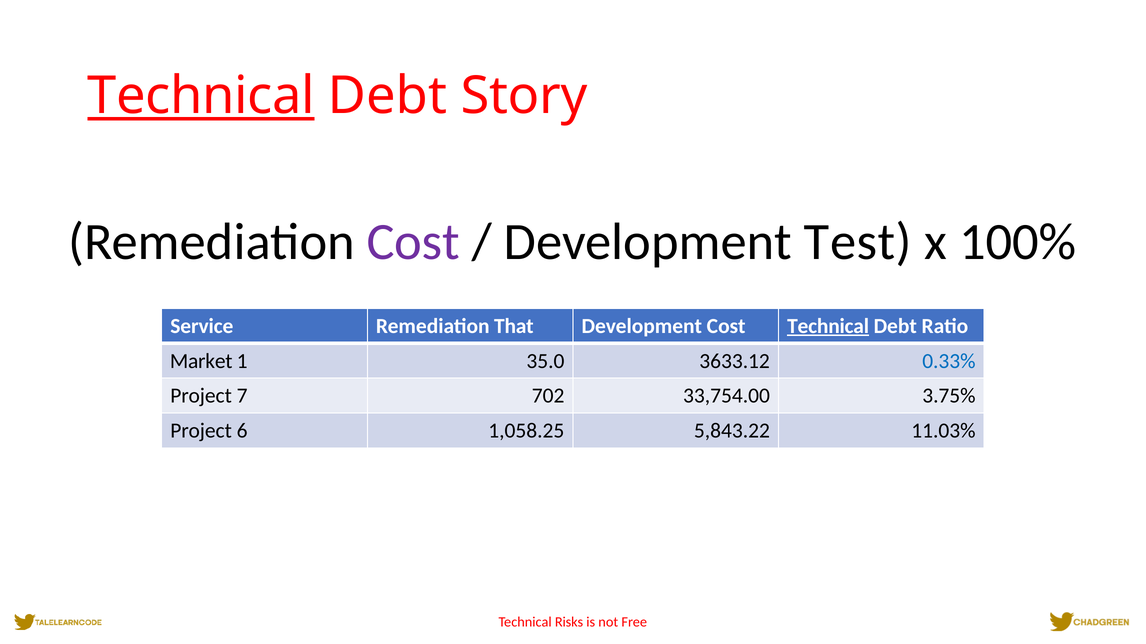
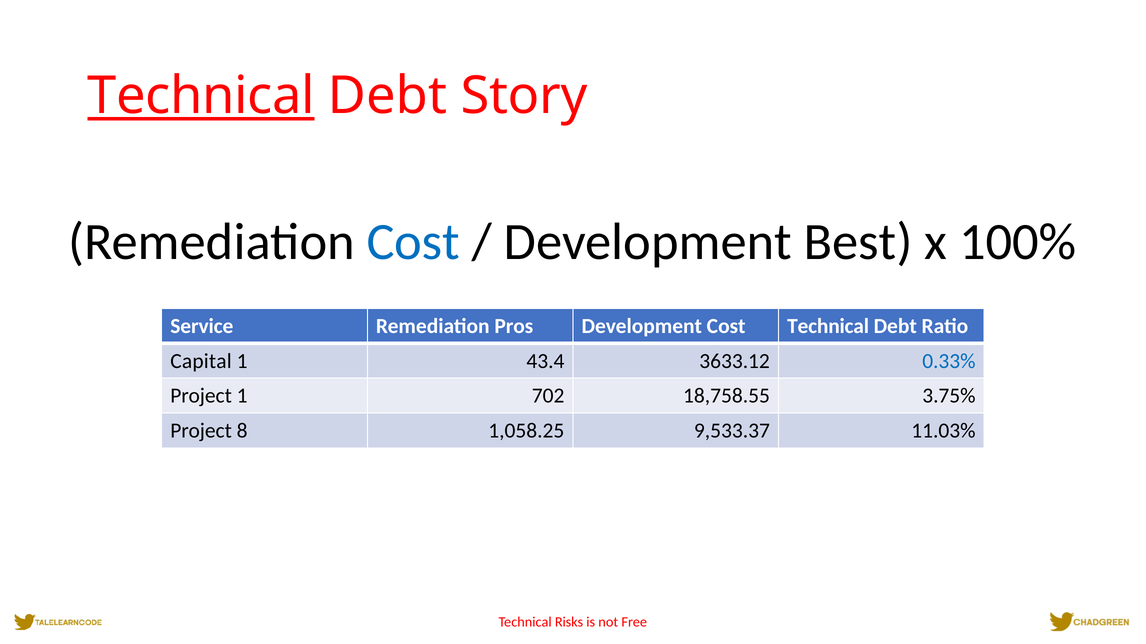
Cost at (413, 242) colour: purple -> blue
Test: Test -> Best
That: That -> Pros
Technical at (828, 326) underline: present -> none
Market: Market -> Capital
35.0: 35.0 -> 43.4
Project 7: 7 -> 1
33,754.00: 33,754.00 -> 18,758.55
6: 6 -> 8
5,843.22: 5,843.22 -> 9,533.37
